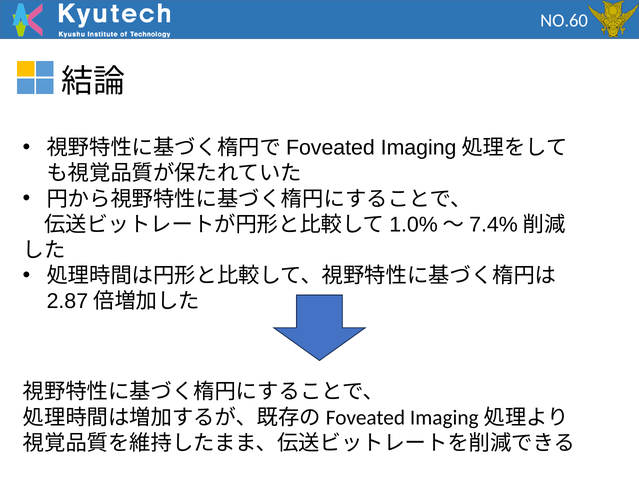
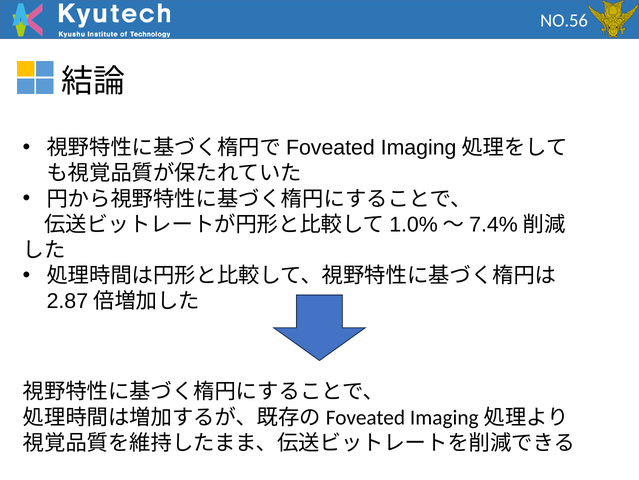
NO.60: NO.60 -> NO.56
